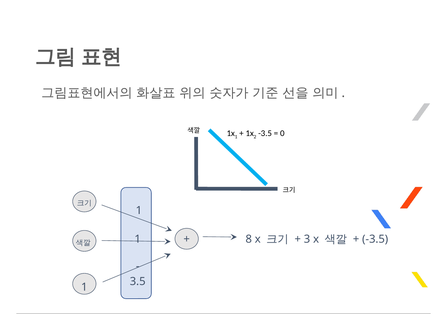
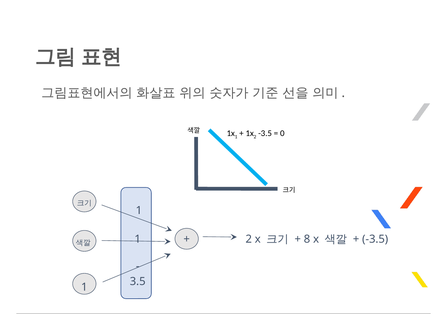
8 at (249, 239): 8 -> 2
3: 3 -> 8
